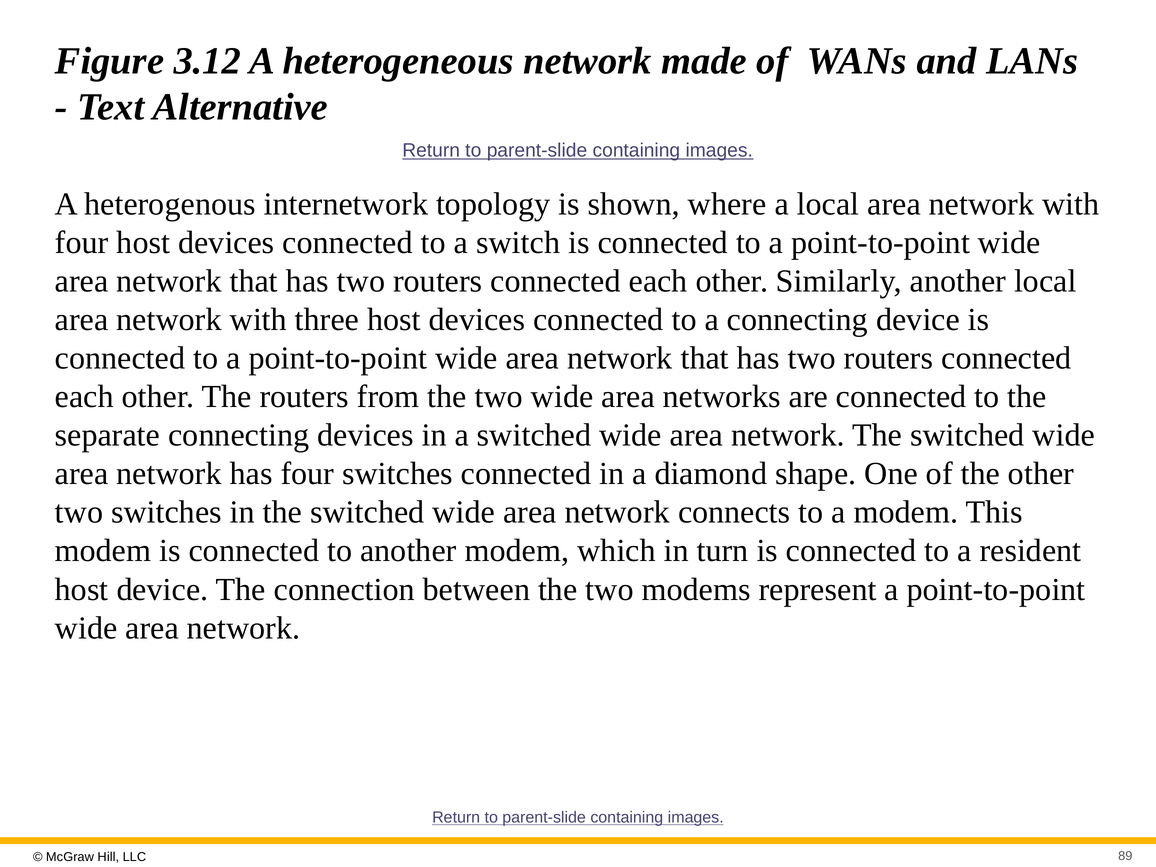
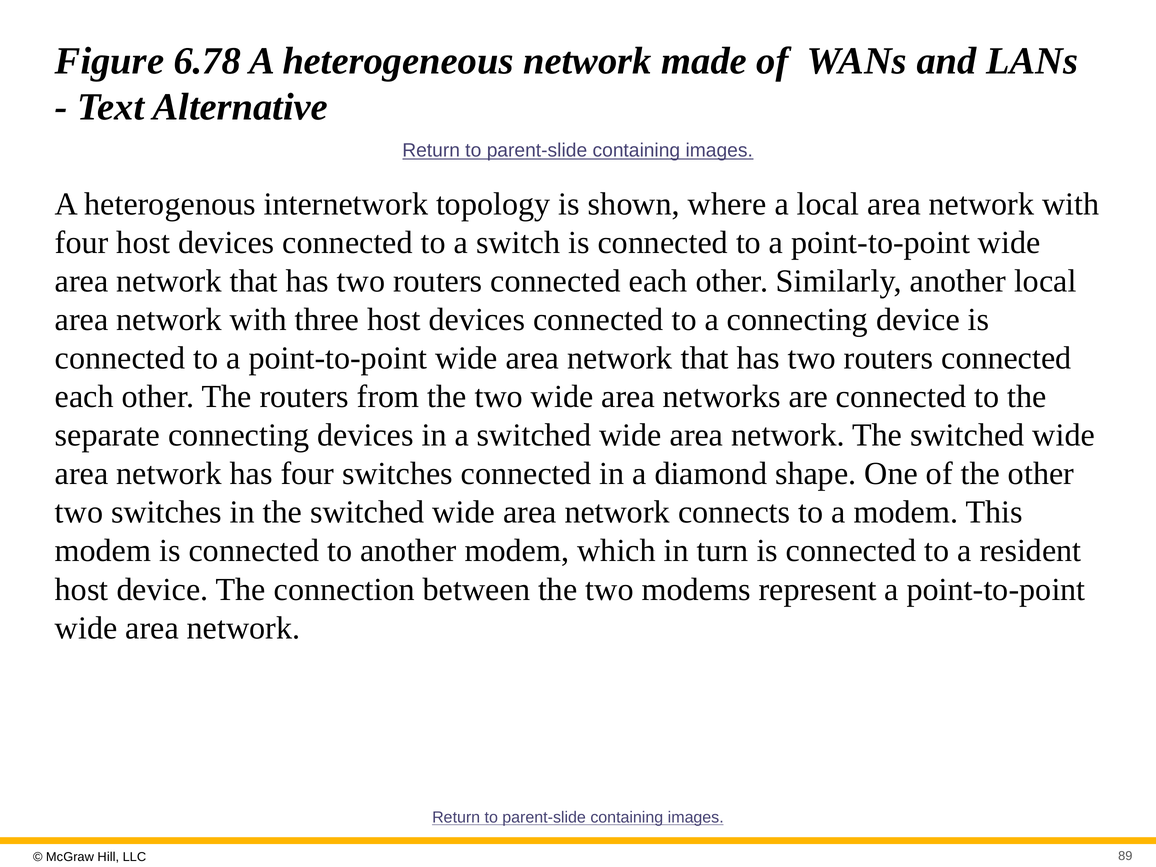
3.12: 3.12 -> 6.78
